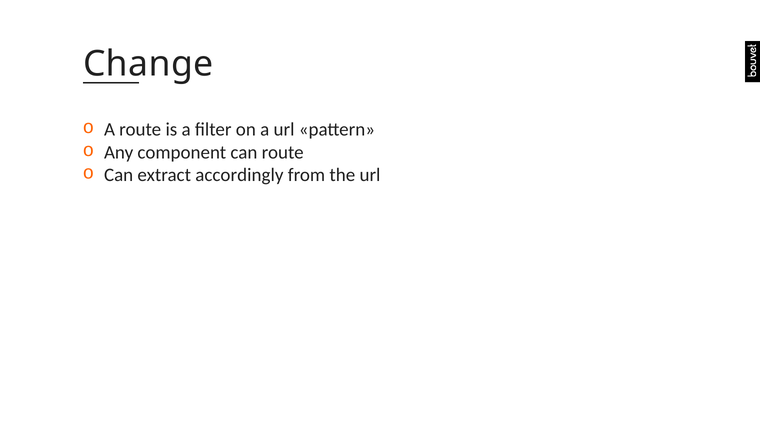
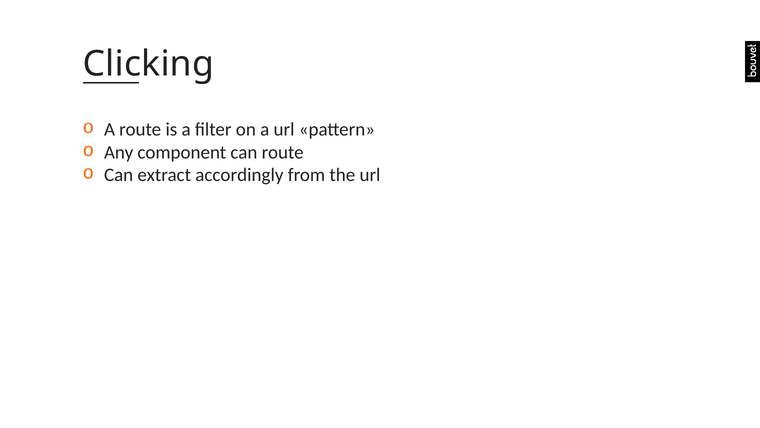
Change: Change -> Clicking
